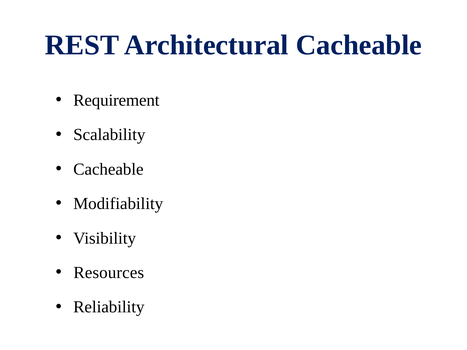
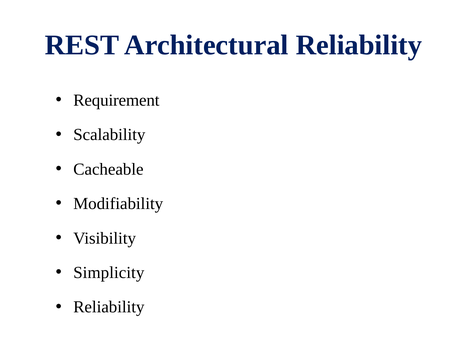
Architectural Cacheable: Cacheable -> Reliability
Resources: Resources -> Simplicity
